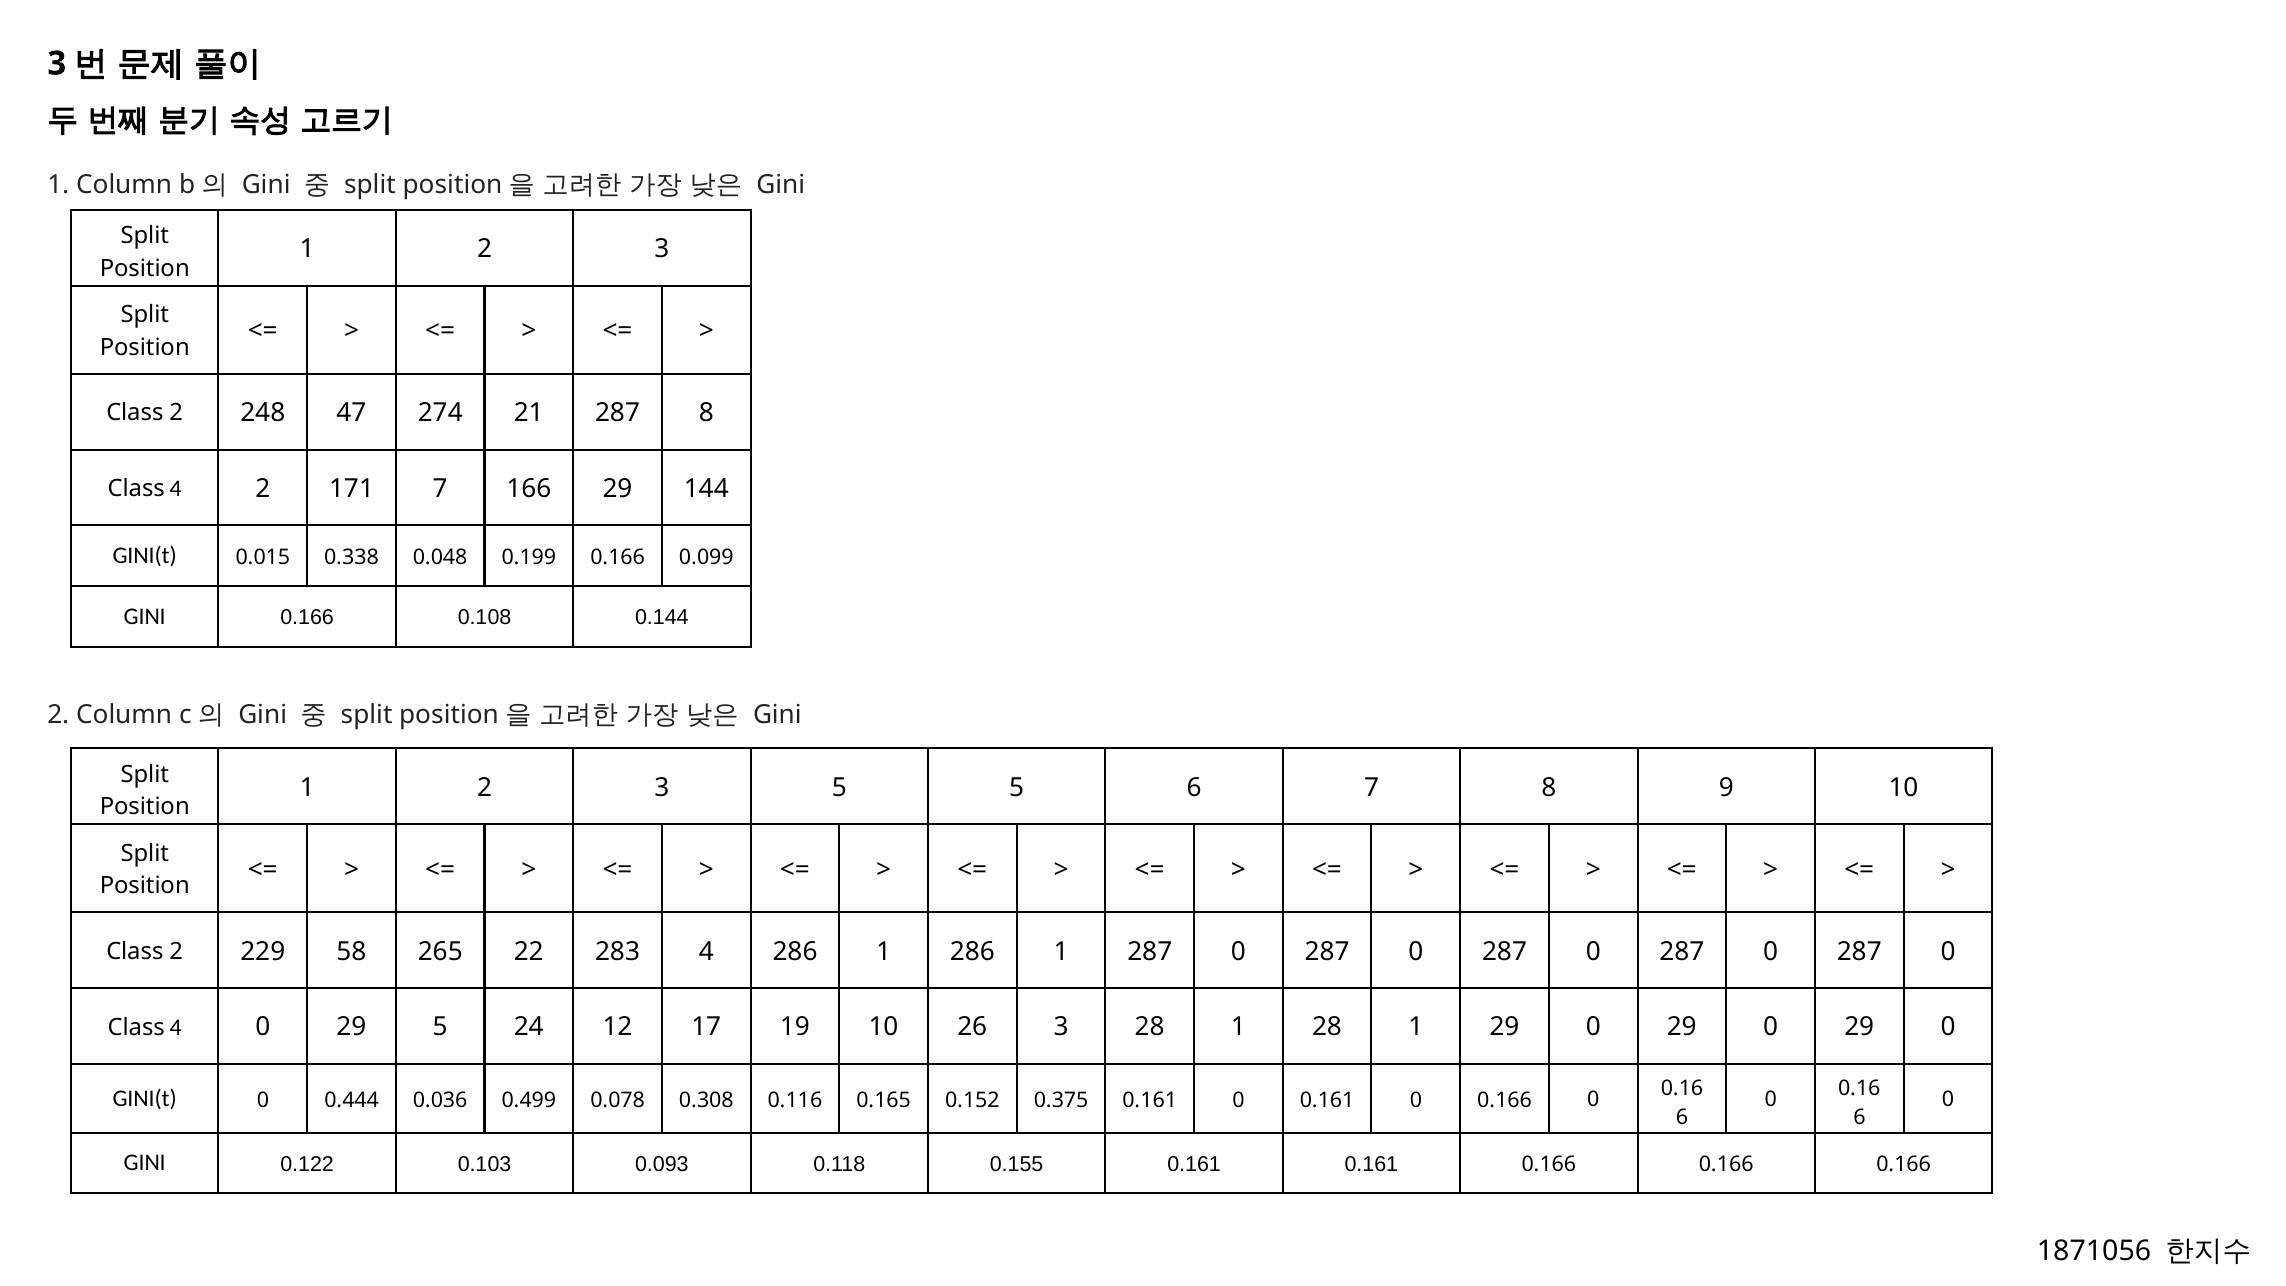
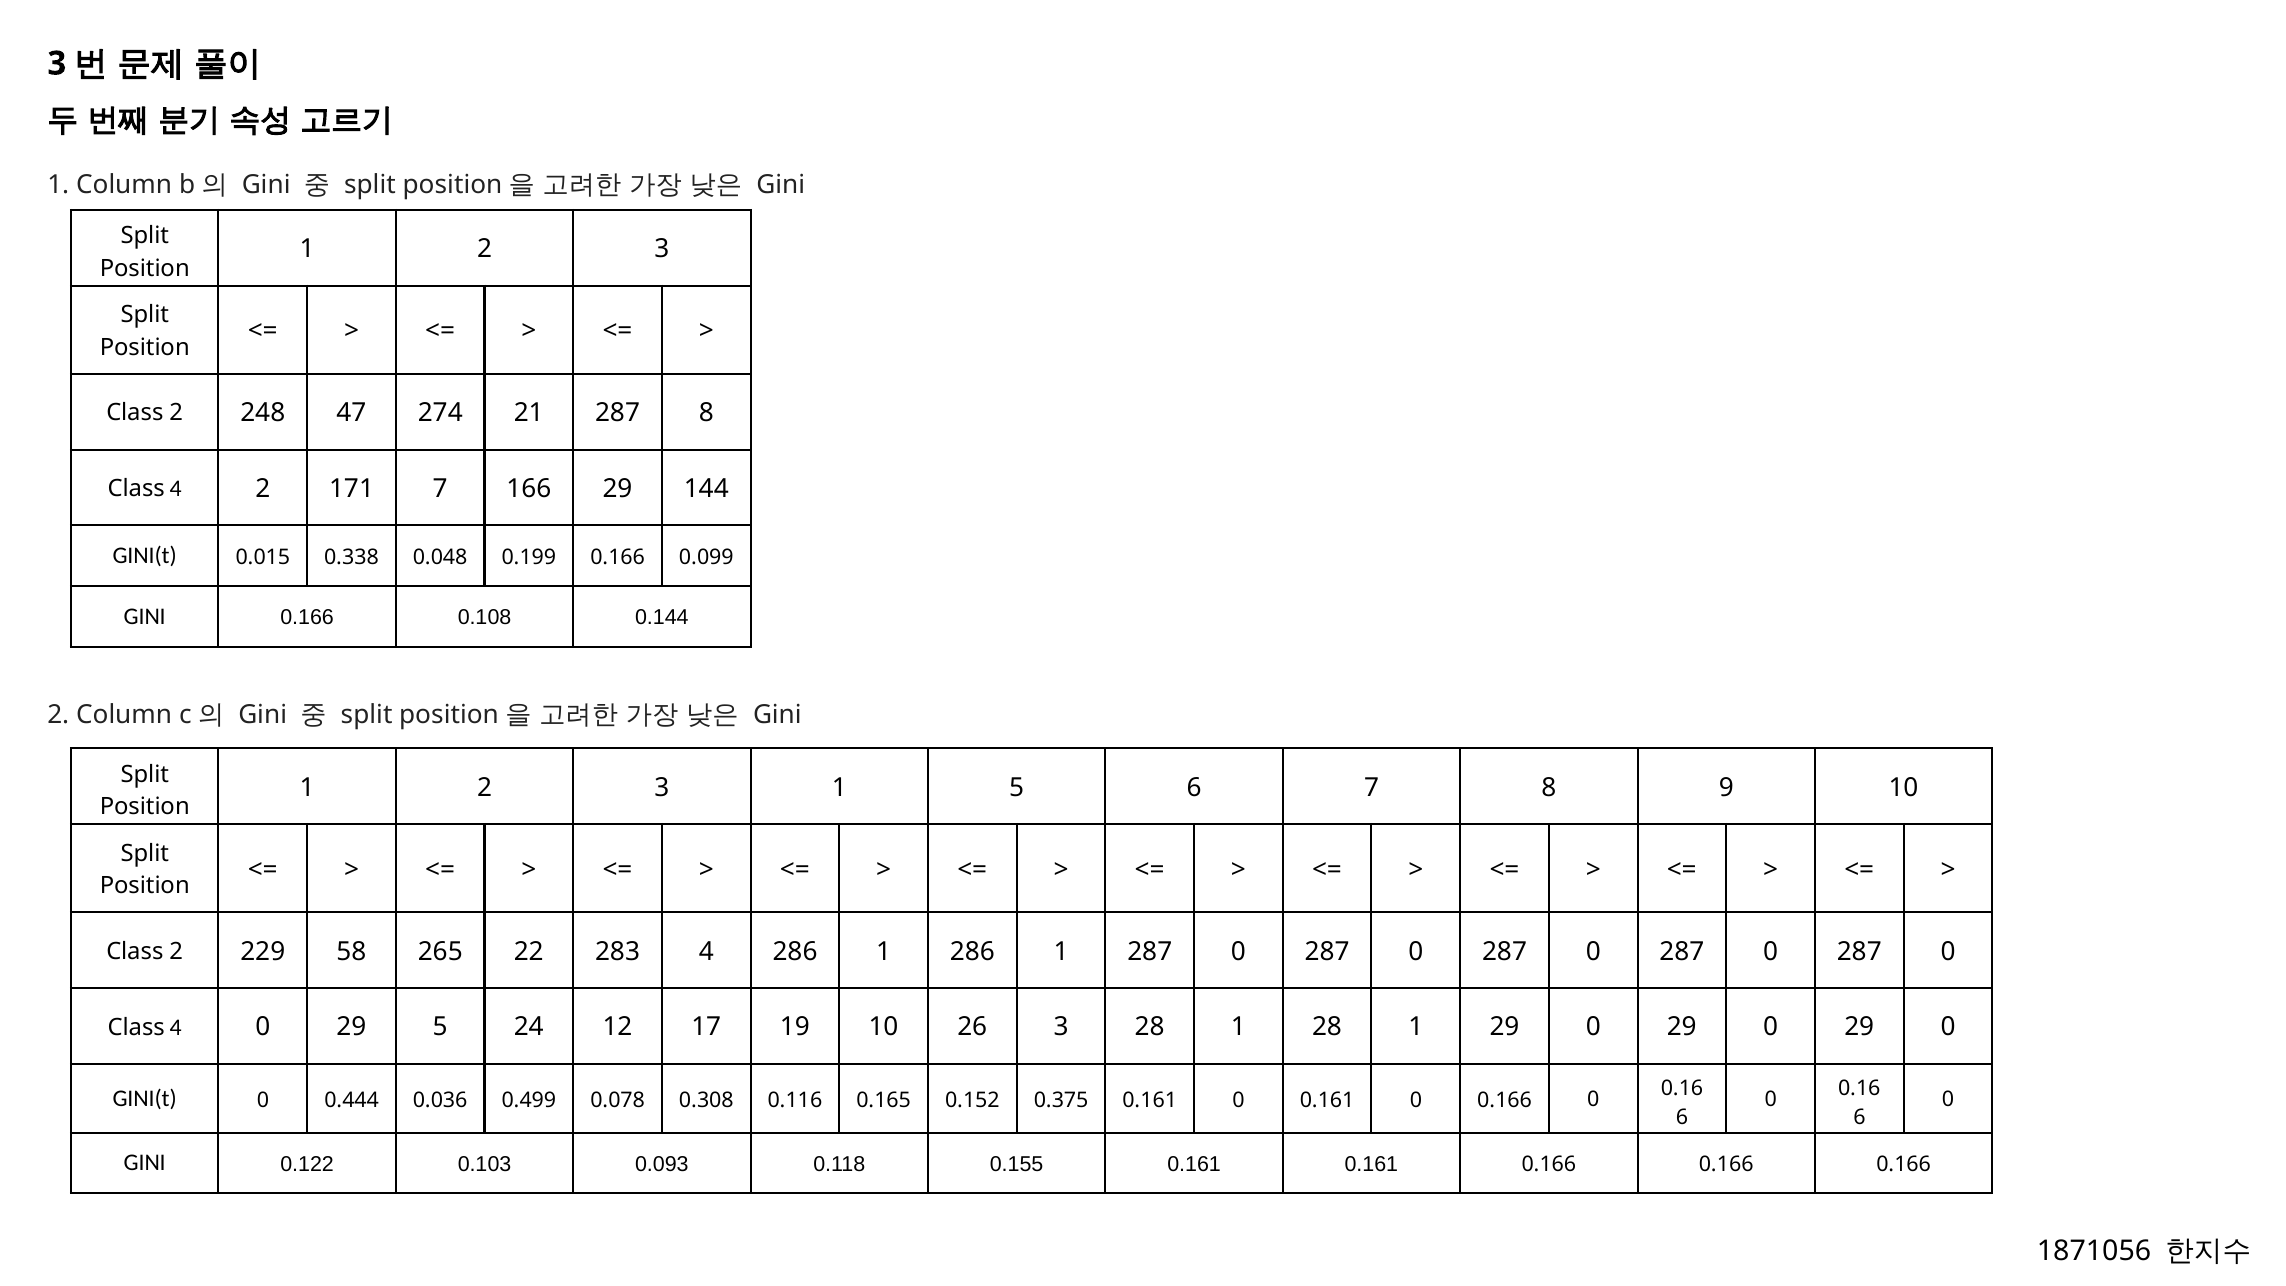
3 5: 5 -> 1
